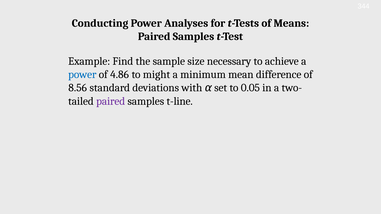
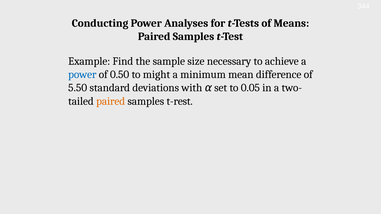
4.86: 4.86 -> 0.50
8.56: 8.56 -> 5.50
paired at (111, 101) colour: purple -> orange
t-line: t-line -> t-rest
